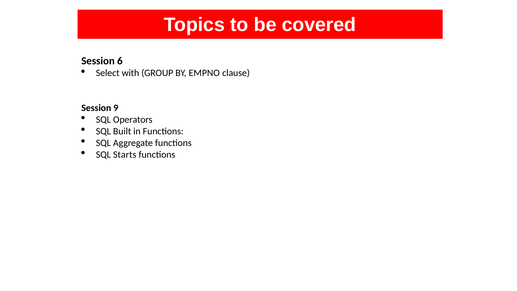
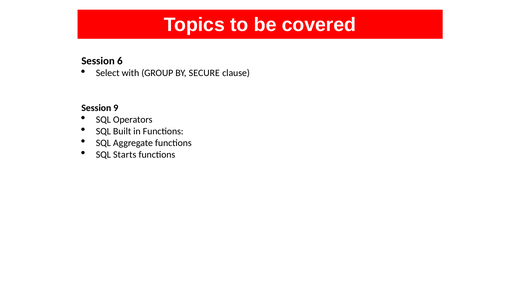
EMPNO: EMPNO -> SECURE
